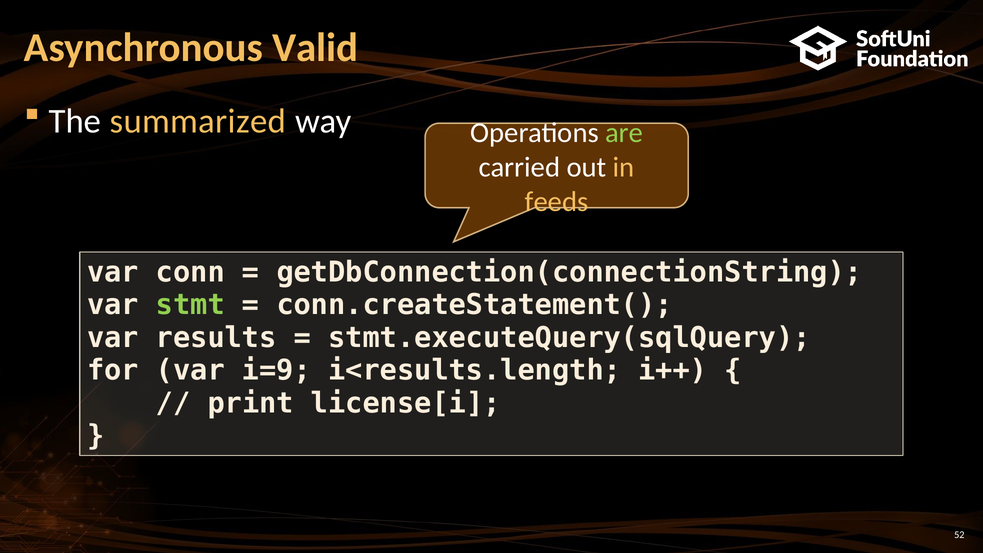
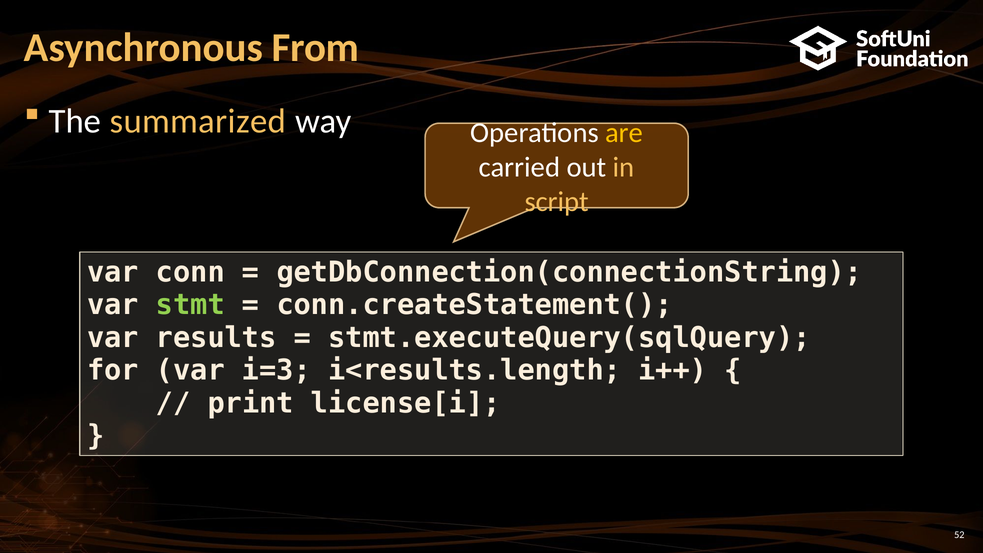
Valid: Valid -> From
are colour: light green -> yellow
feeds: feeds -> script
i=9: i=9 -> i=3
